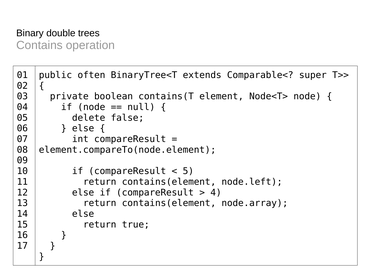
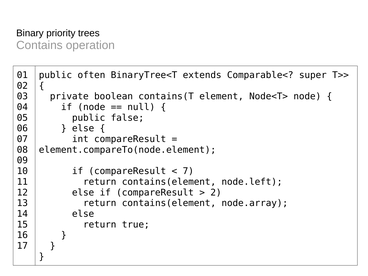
double: double -> priority
delete at (89, 118): delete -> public
5: 5 -> 7
4: 4 -> 2
